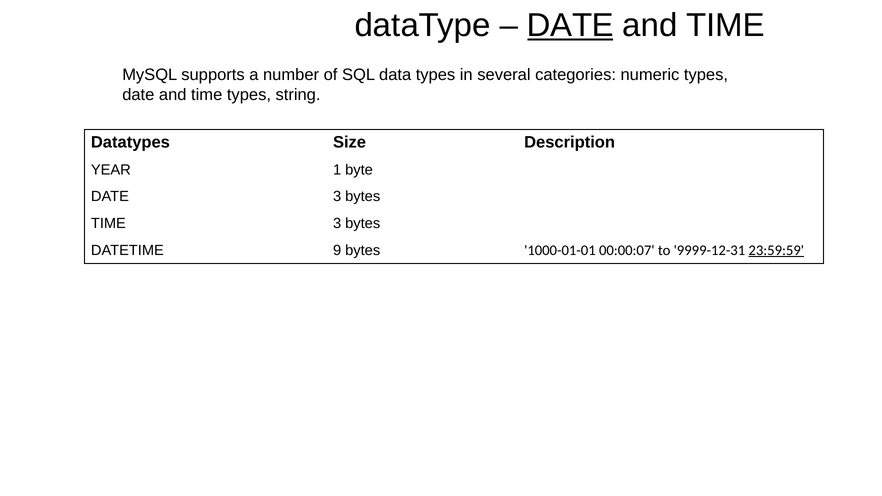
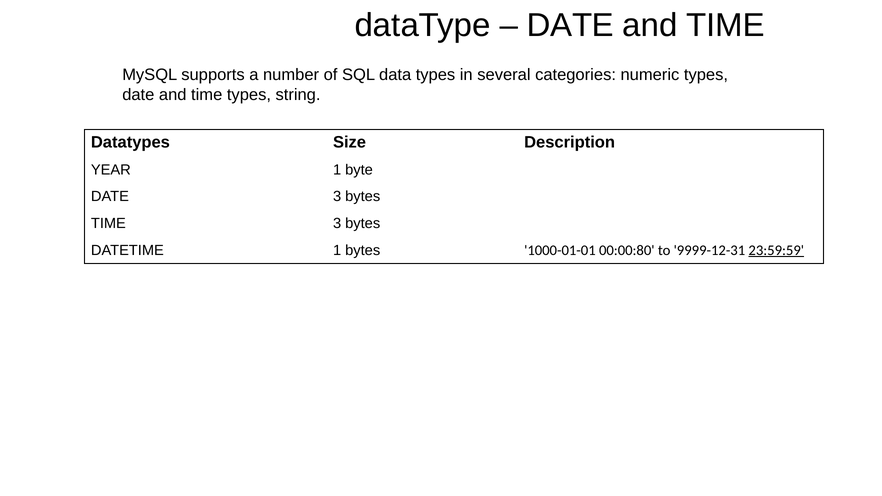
DATE at (570, 25) underline: present -> none
DATETIME 9: 9 -> 1
00:00:07: 00:00:07 -> 00:00:80
